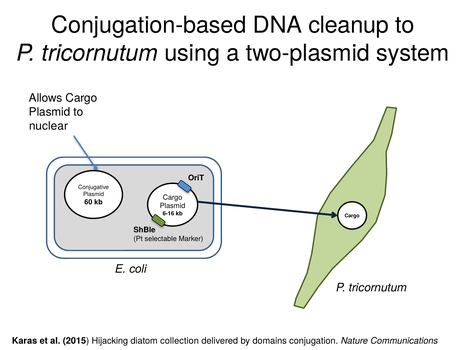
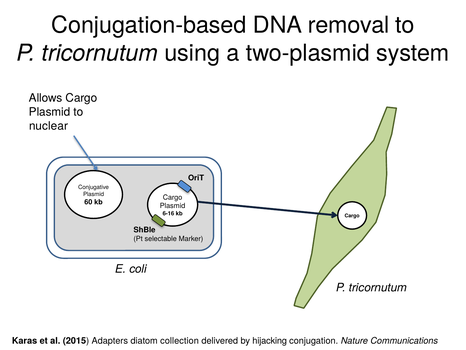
cleanup: cleanup -> removal
Hijacking: Hijacking -> Adapters
domains: domains -> hijacking
